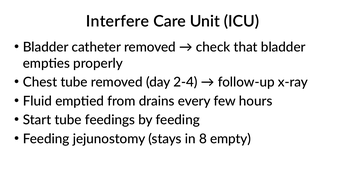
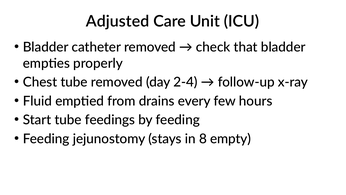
Interfere: Interfere -> Adjusted
